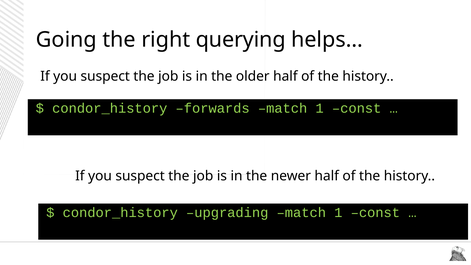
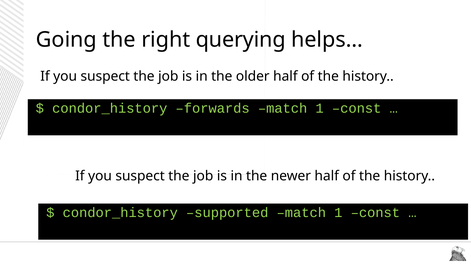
upgrading: upgrading -> supported
